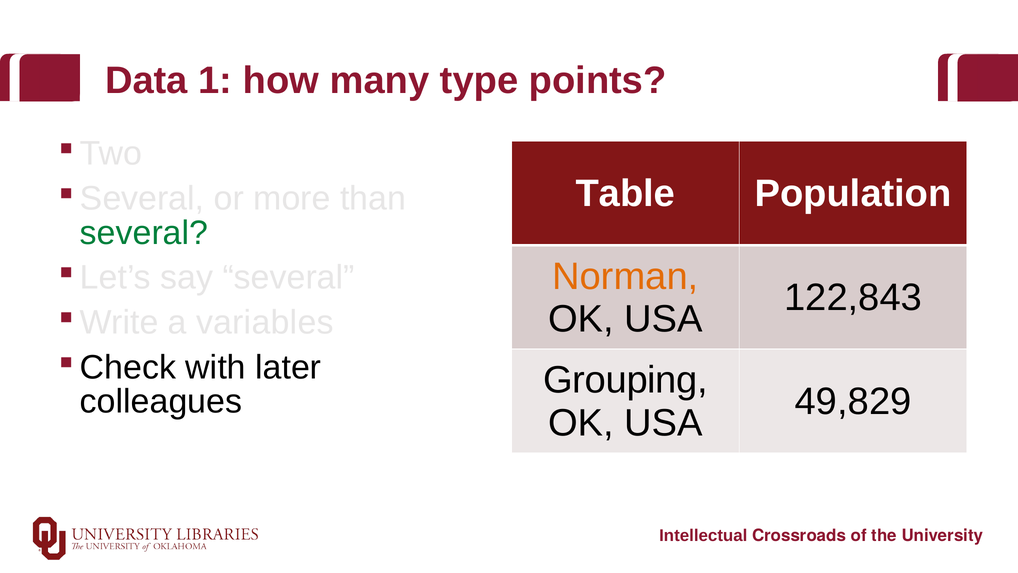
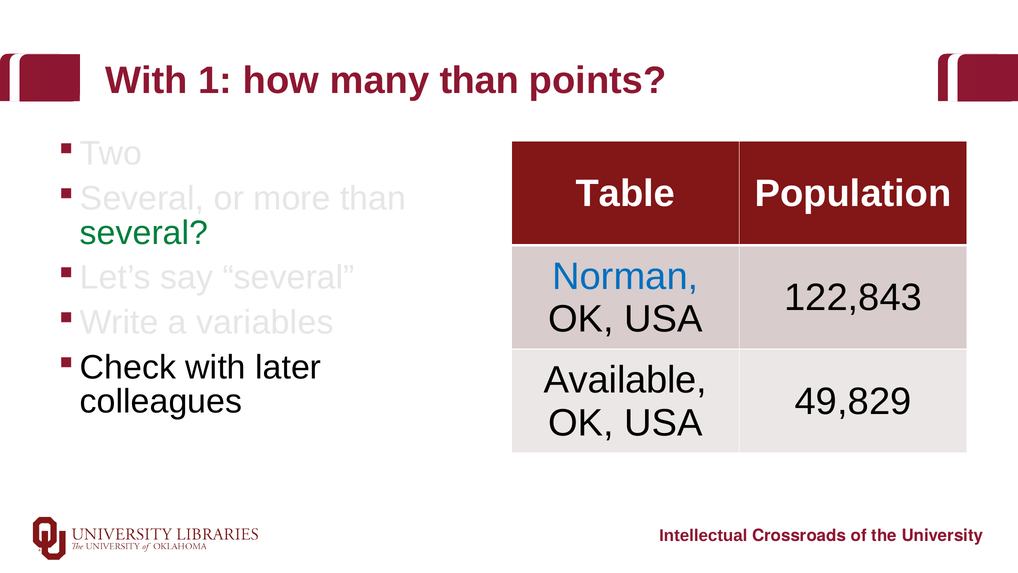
Data at (146, 81): Data -> With
many type: type -> than
Norman colour: orange -> blue
Grouping: Grouping -> Available
